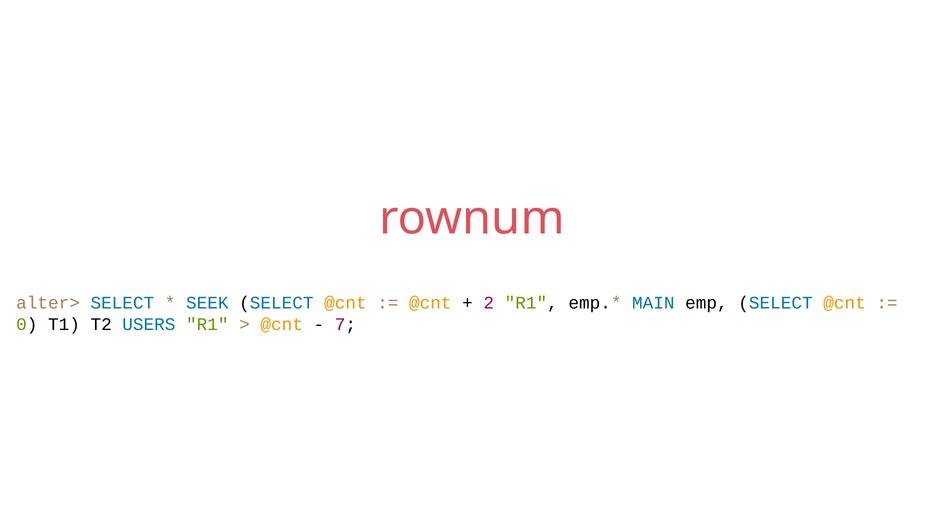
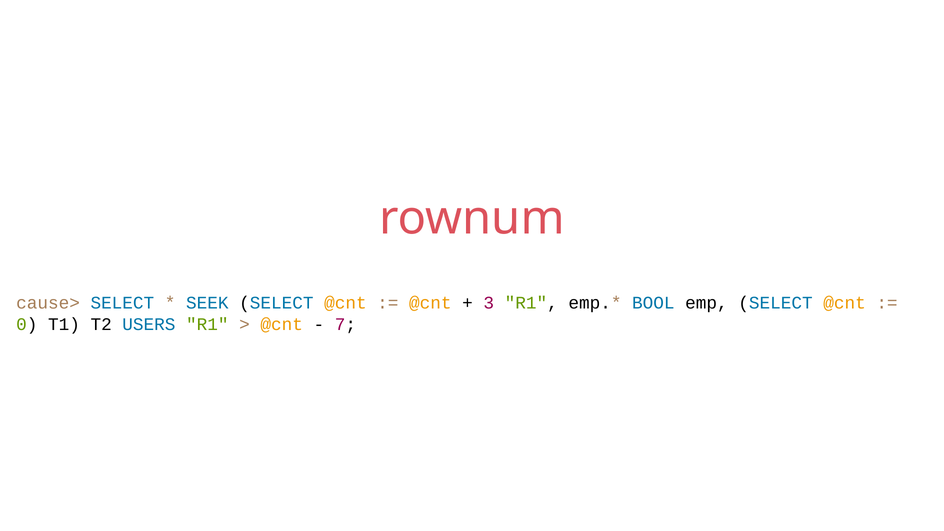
alter>: alter> -> cause>
2: 2 -> 3
MAIN: MAIN -> BOOL
